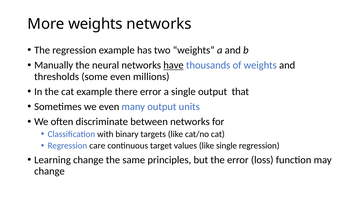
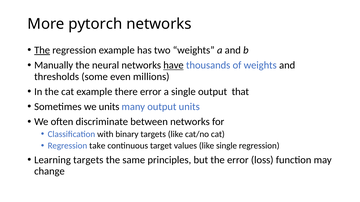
More weights: weights -> pytorch
The at (42, 50) underline: none -> present
we even: even -> units
care: care -> take
Learning change: change -> targets
